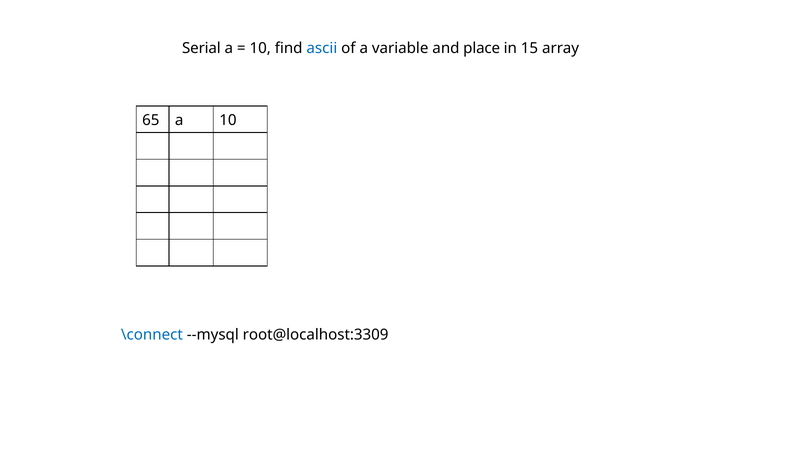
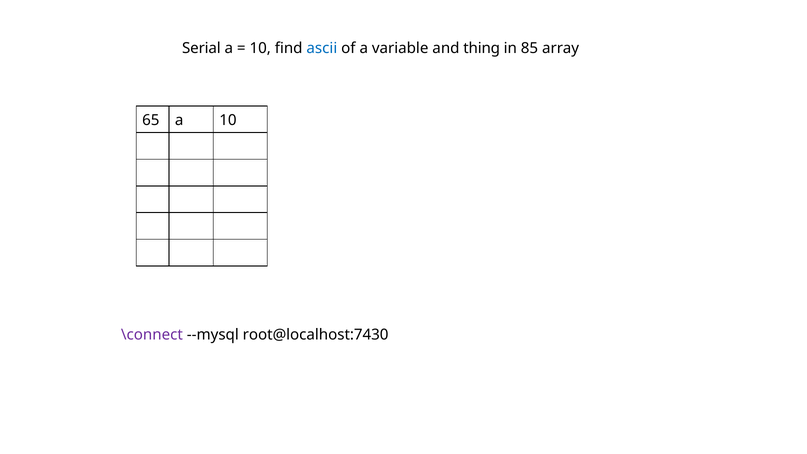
place: place -> thing
15: 15 -> 85
\connect colour: blue -> purple
root@localhost:3309: root@localhost:3309 -> root@localhost:7430
